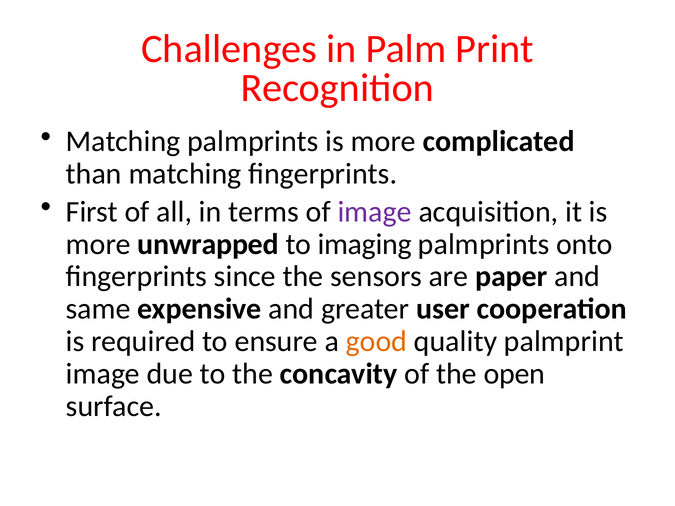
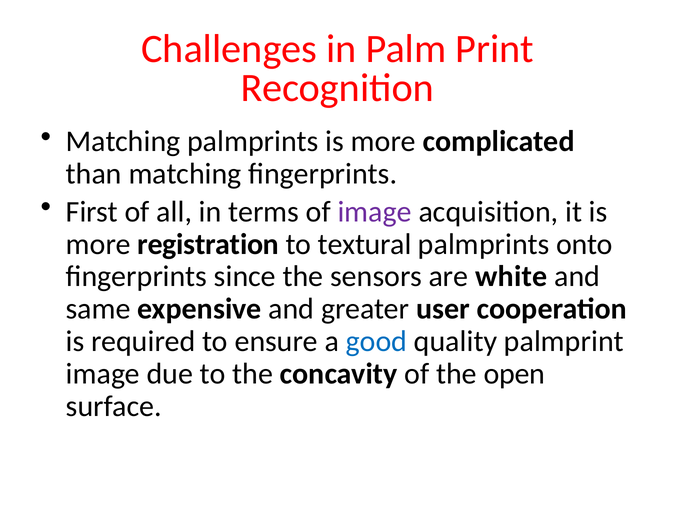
unwrapped: unwrapped -> registration
imaging: imaging -> textural
paper: paper -> white
good colour: orange -> blue
